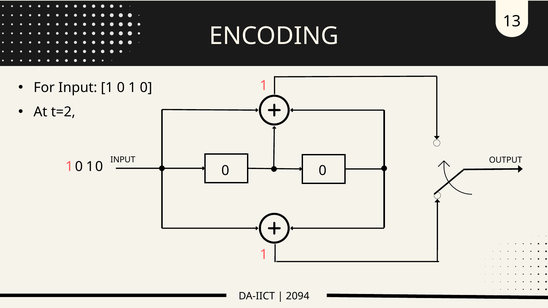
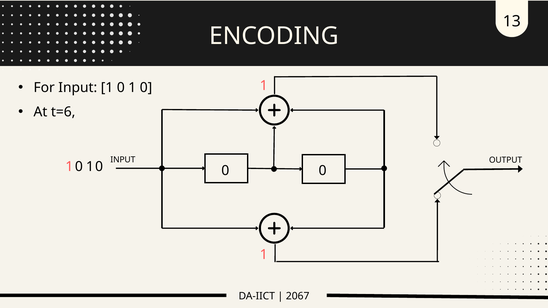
t=2: t=2 -> t=6
2094: 2094 -> 2067
